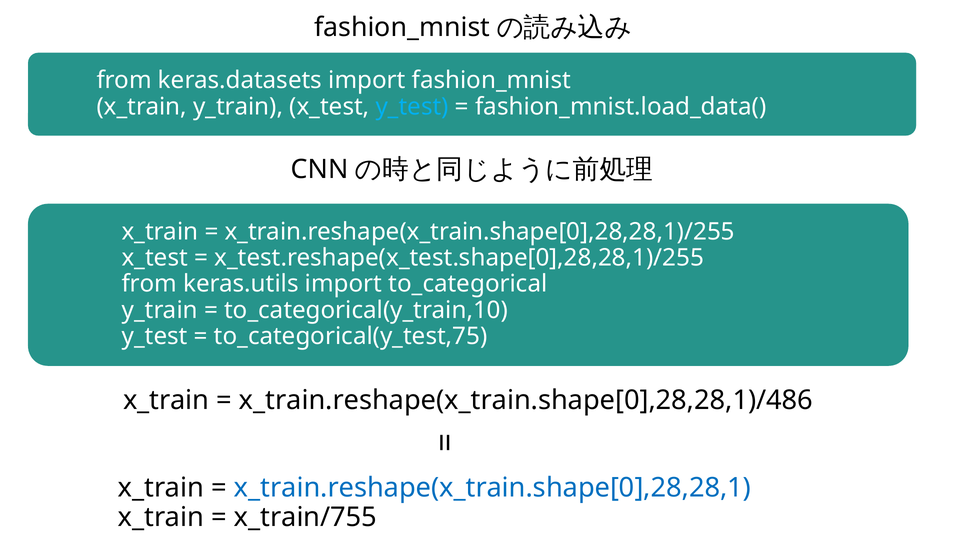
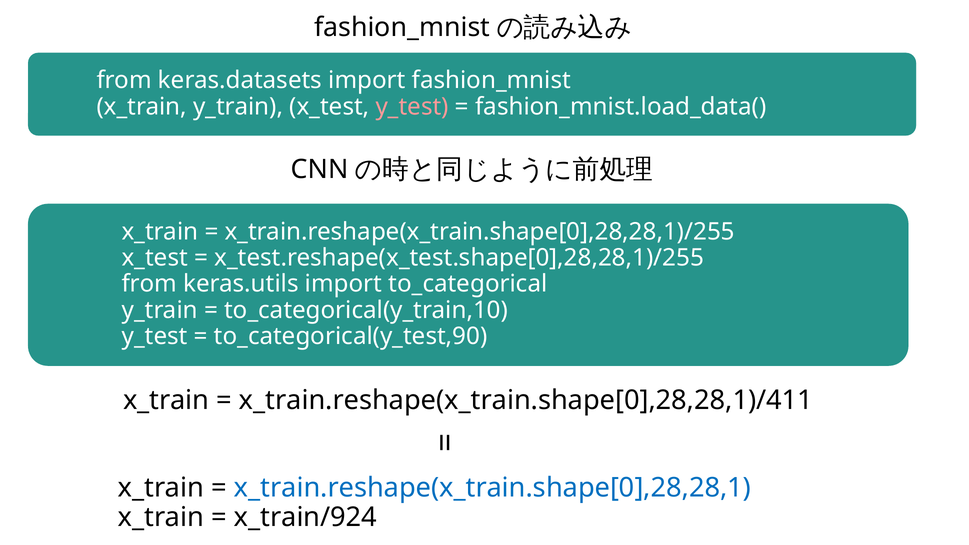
y_test at (412, 107) colour: light blue -> pink
to_categorical(y_test,75: to_categorical(y_test,75 -> to_categorical(y_test,90
x_train.reshape(x_train.shape[0],28,28,1)/486: x_train.reshape(x_train.shape[0],28,28,1)/486 -> x_train.reshape(x_train.shape[0],28,28,1)/411
x_train/755: x_train/755 -> x_train/924
